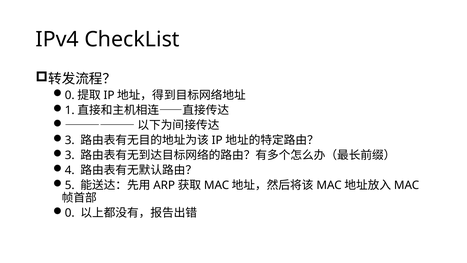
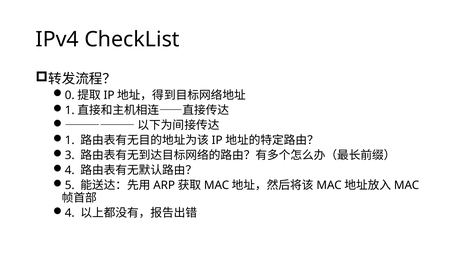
3 at (70, 140): 3 -> 1
0 at (70, 213): 0 -> 4
